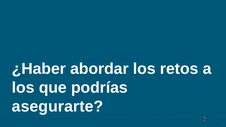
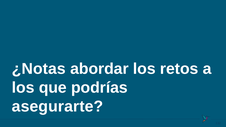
¿Haber: ¿Haber -> ¿Notas
